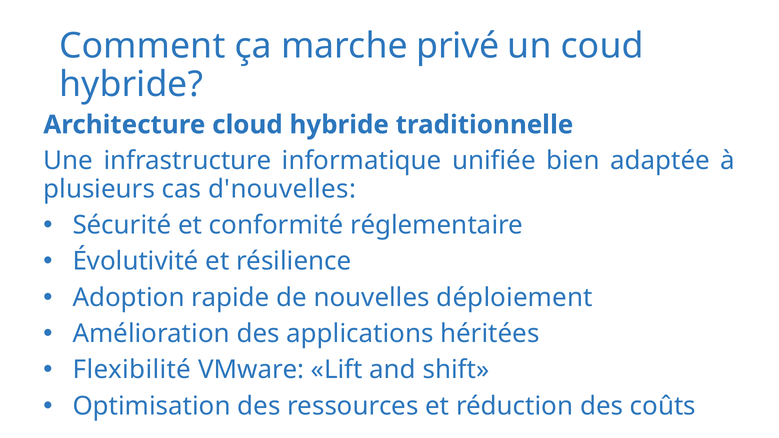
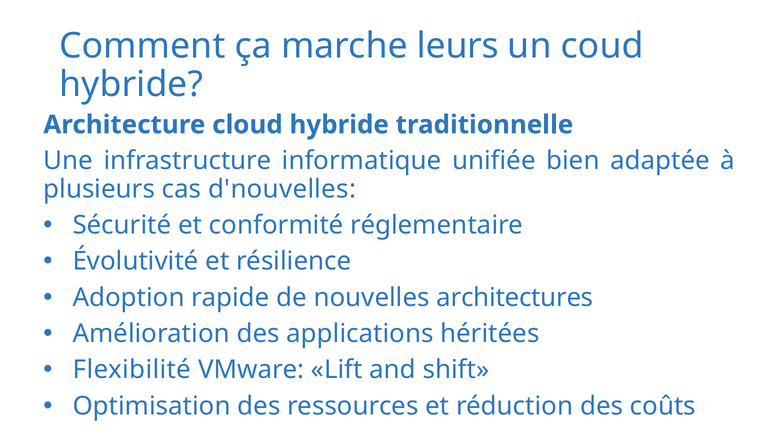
privé: privé -> leurs
déploiement: déploiement -> architectures
